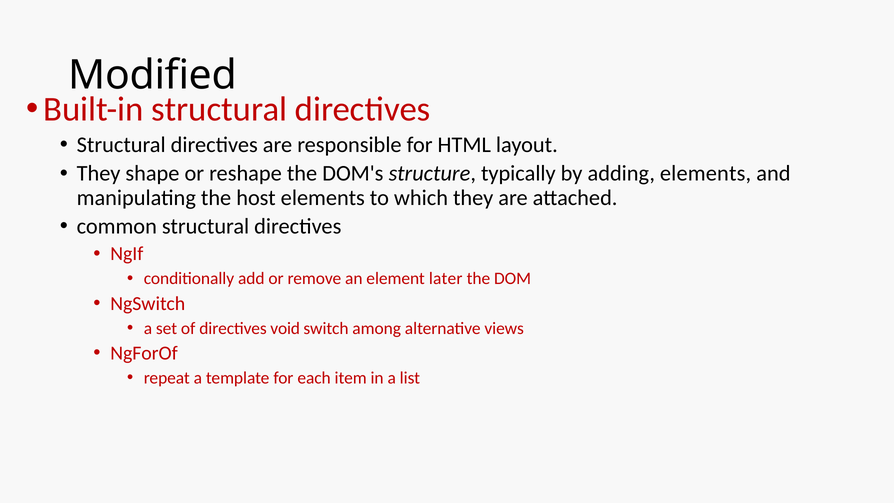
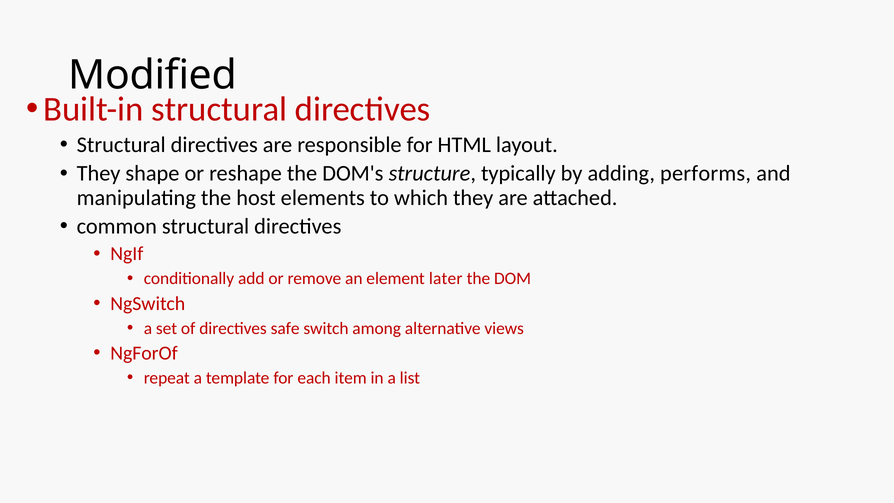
adding elements: elements -> performs
void: void -> safe
